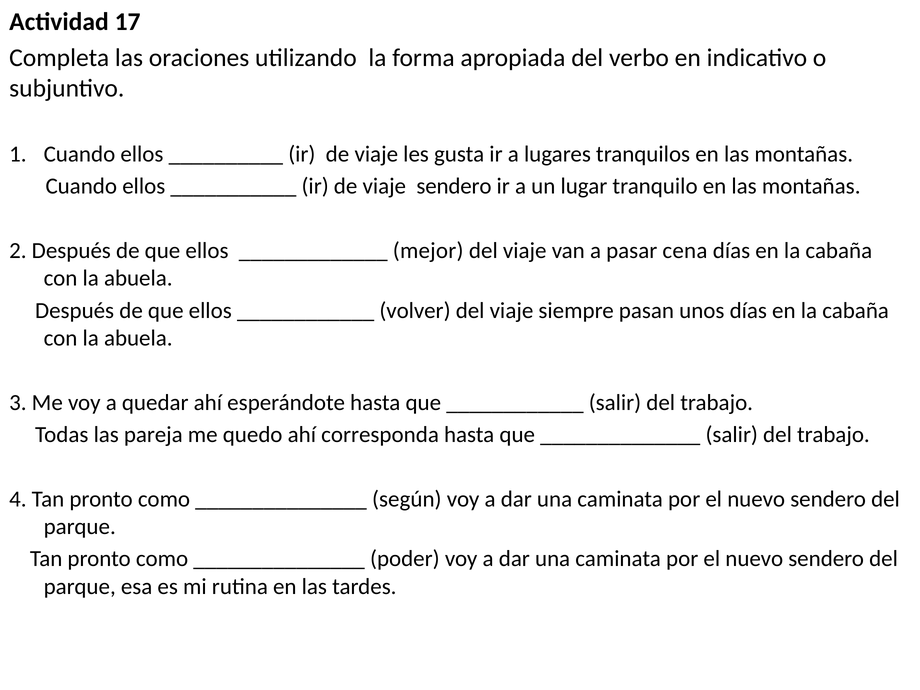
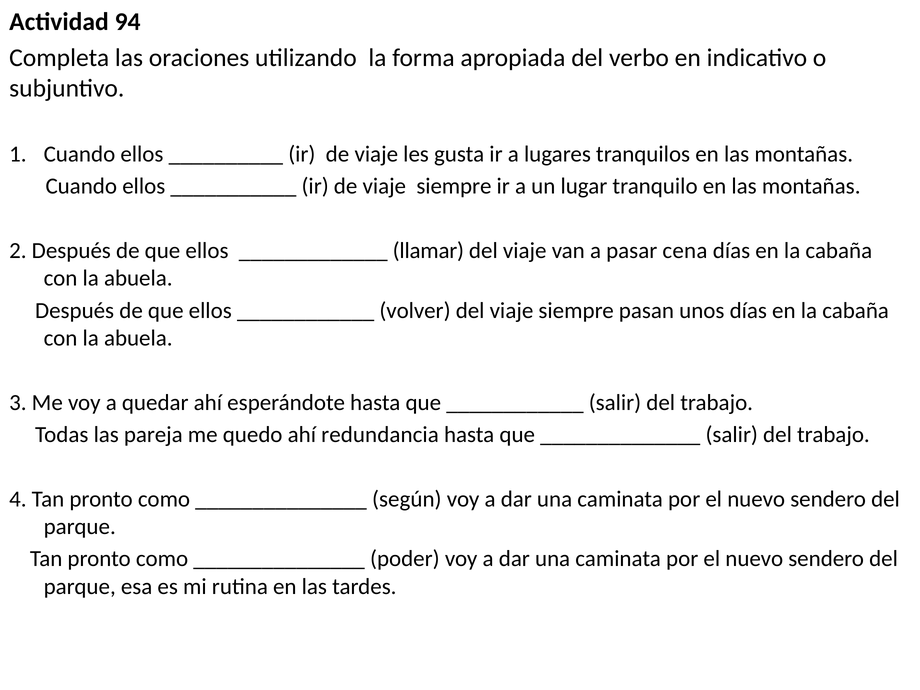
17: 17 -> 94
de viaje sendero: sendero -> siempre
mejor: mejor -> llamar
corresponda: corresponda -> redundancia
